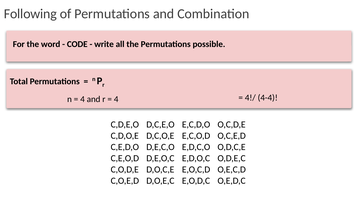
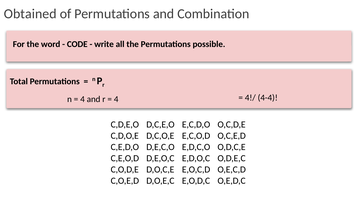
Following: Following -> Obtained
